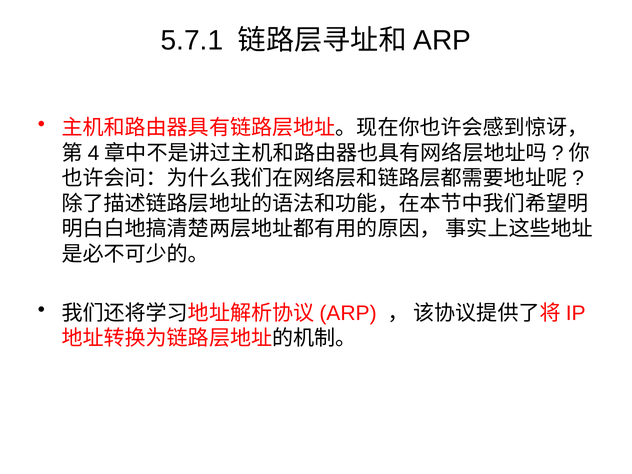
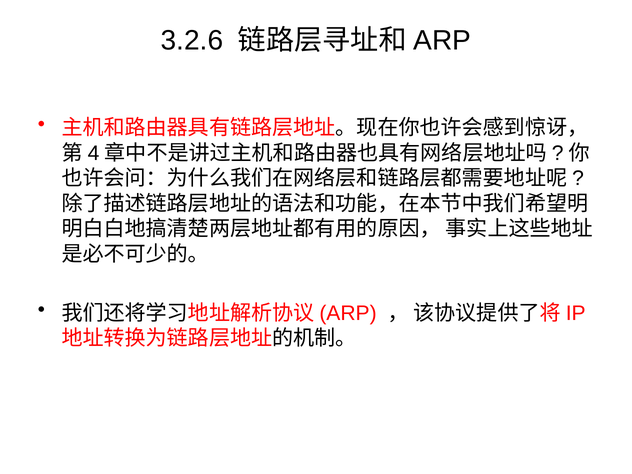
5.7.1: 5.7.1 -> 3.2.6
